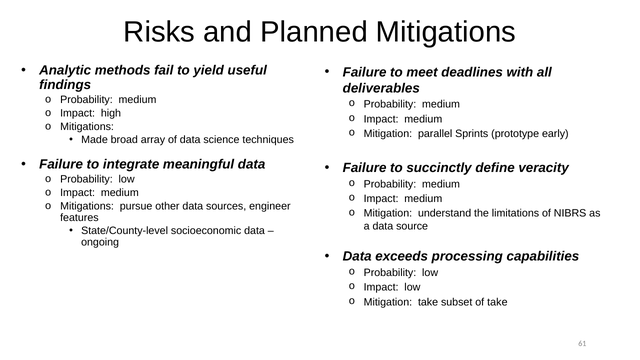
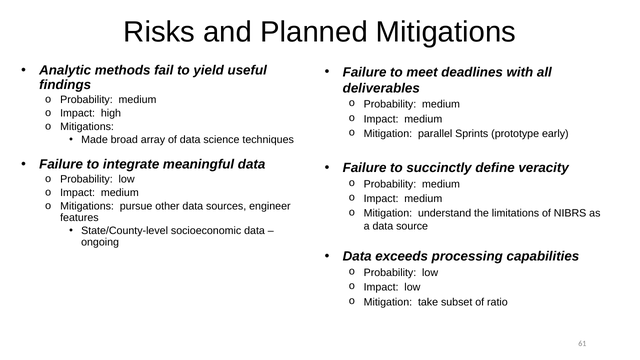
of take: take -> ratio
